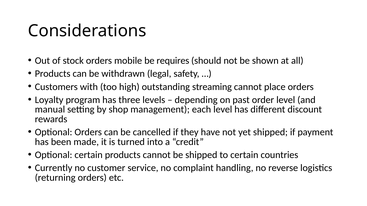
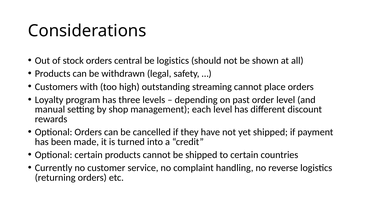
mobile: mobile -> central
be requires: requires -> logistics
